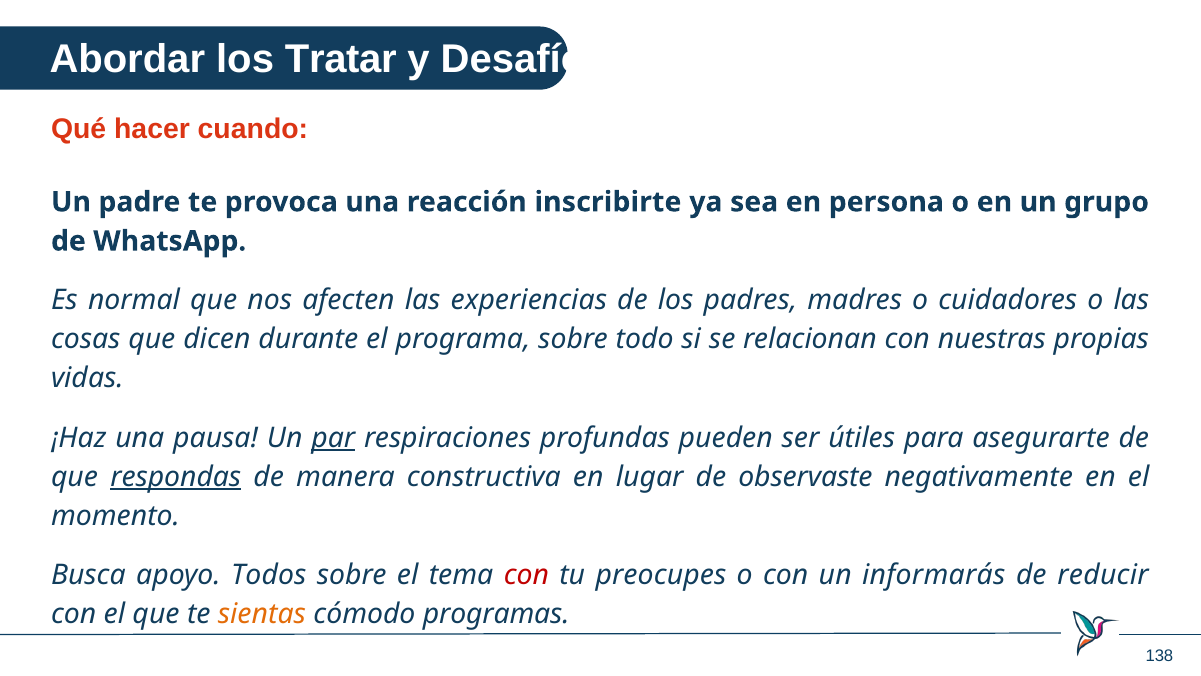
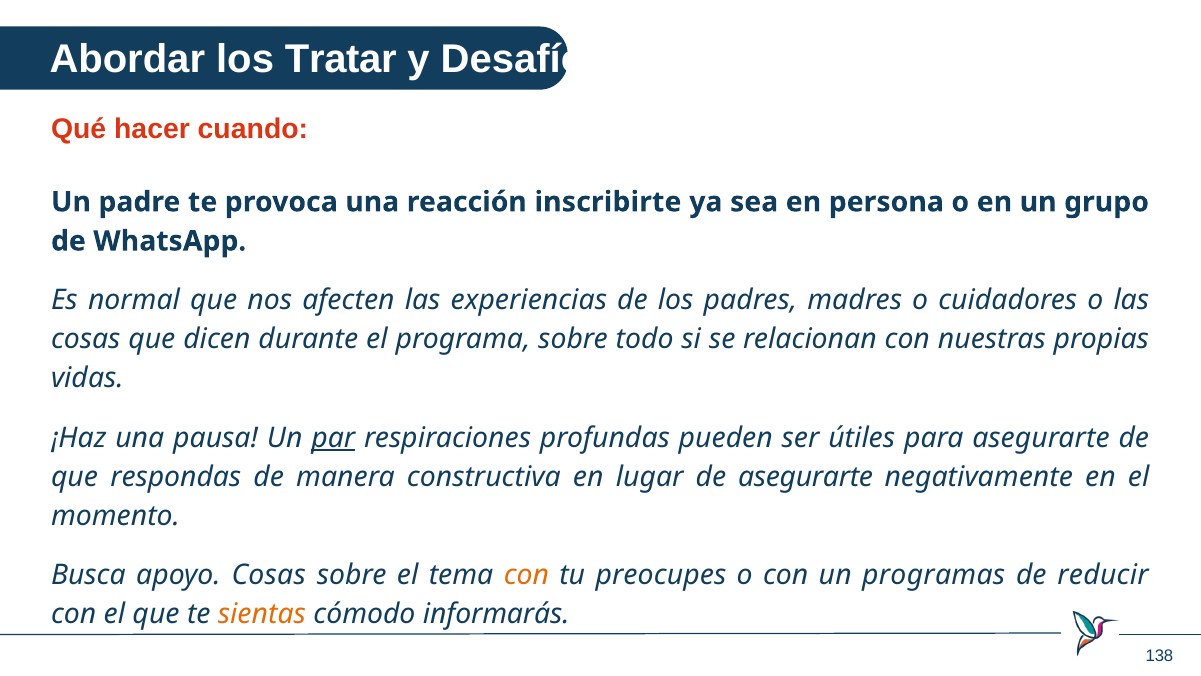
respondas underline: present -> none
de observaste: observaste -> asegurarte
apoyo Todos: Todos -> Cosas
con at (526, 575) colour: red -> orange
informarás: informarás -> programas
programas: programas -> informarás
